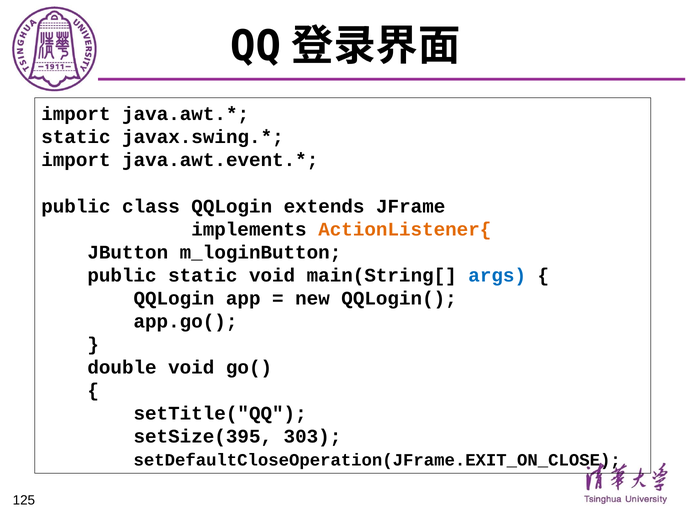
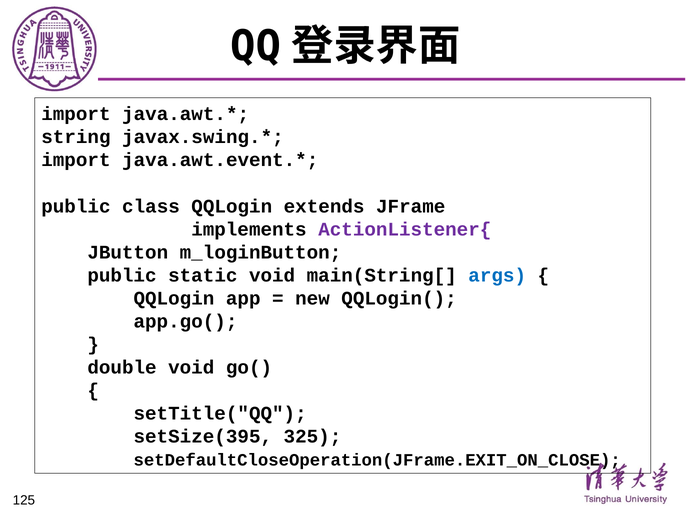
static at (76, 137): static -> string
ActionListener{ colour: orange -> purple
303: 303 -> 325
